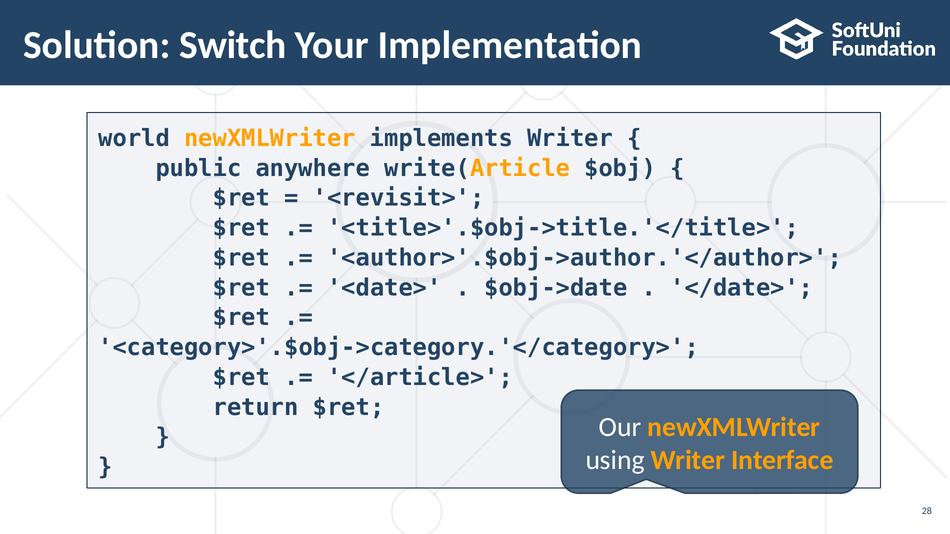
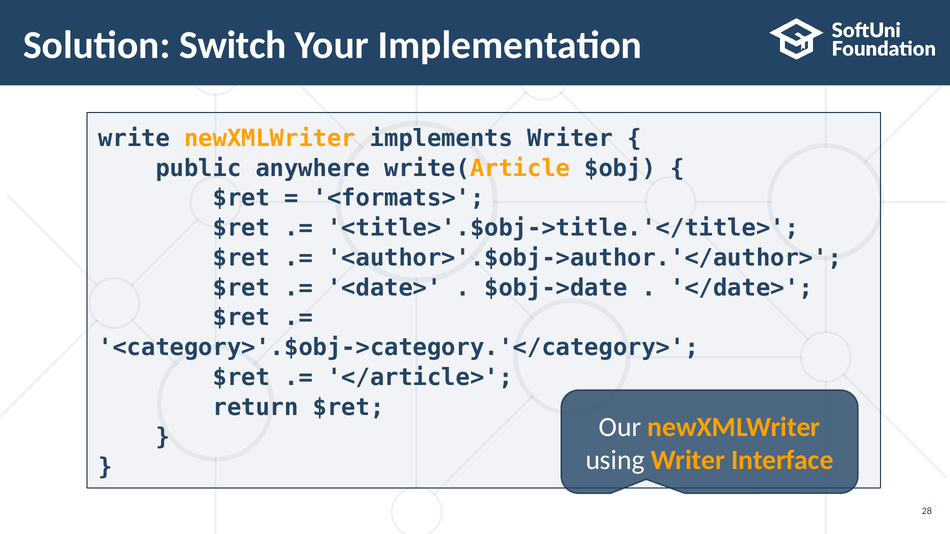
world: world -> write
<revisit>: <revisit> -> <formats>
